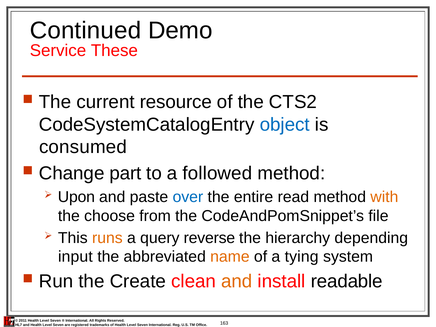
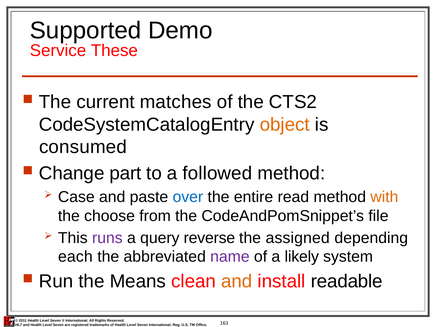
Continued: Continued -> Supported
resource: resource -> matches
object colour: blue -> orange
Upon: Upon -> Case
runs colour: orange -> purple
hierarchy: hierarchy -> assigned
input: input -> each
name colour: orange -> purple
tying: tying -> likely
Create: Create -> Means
